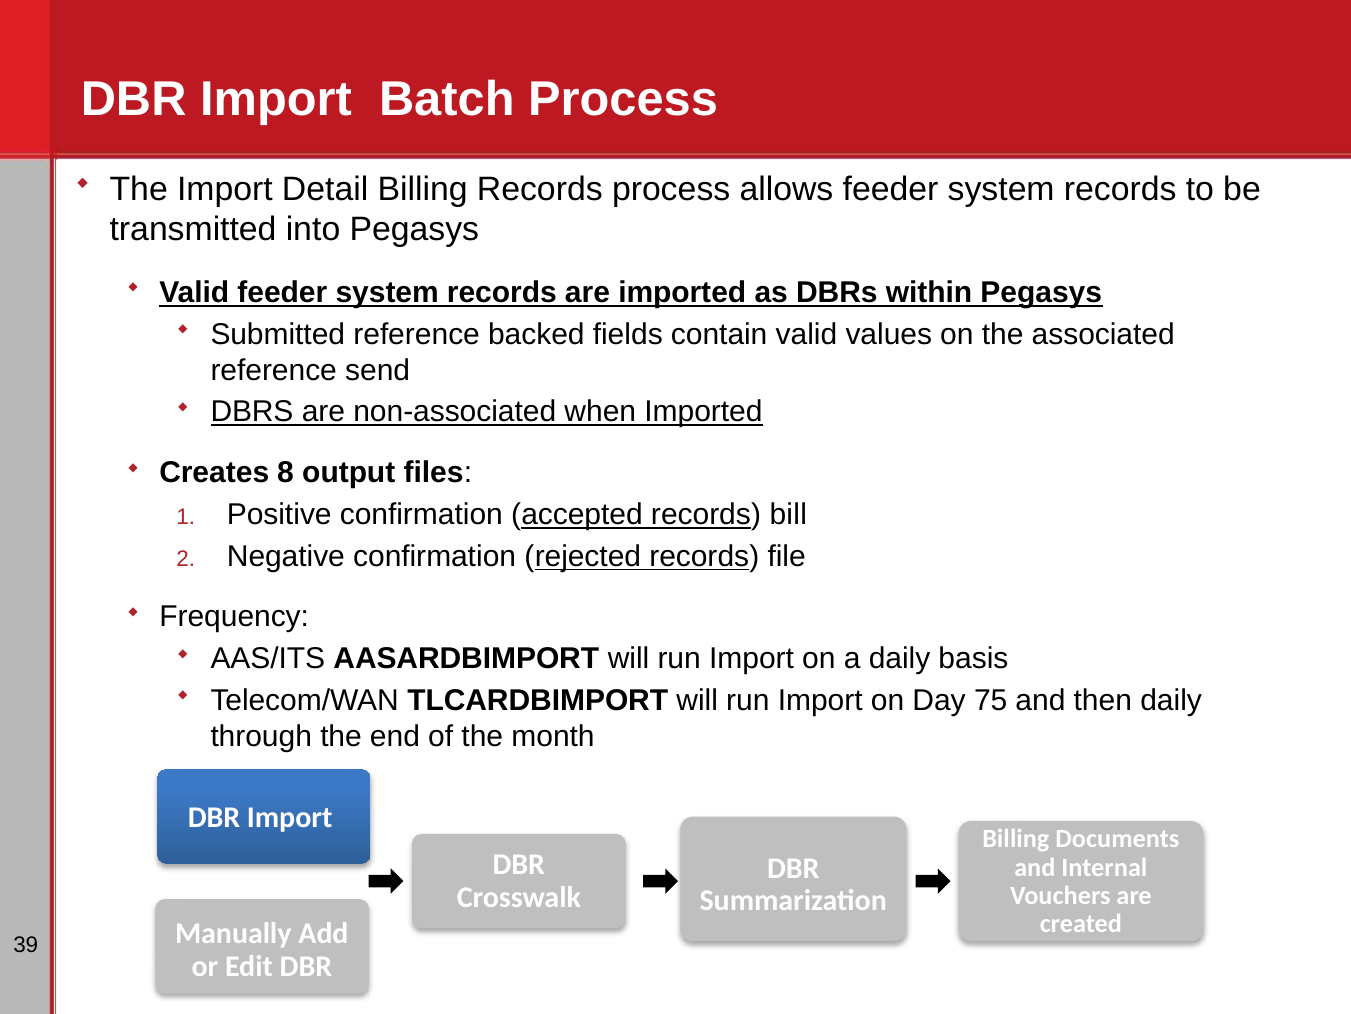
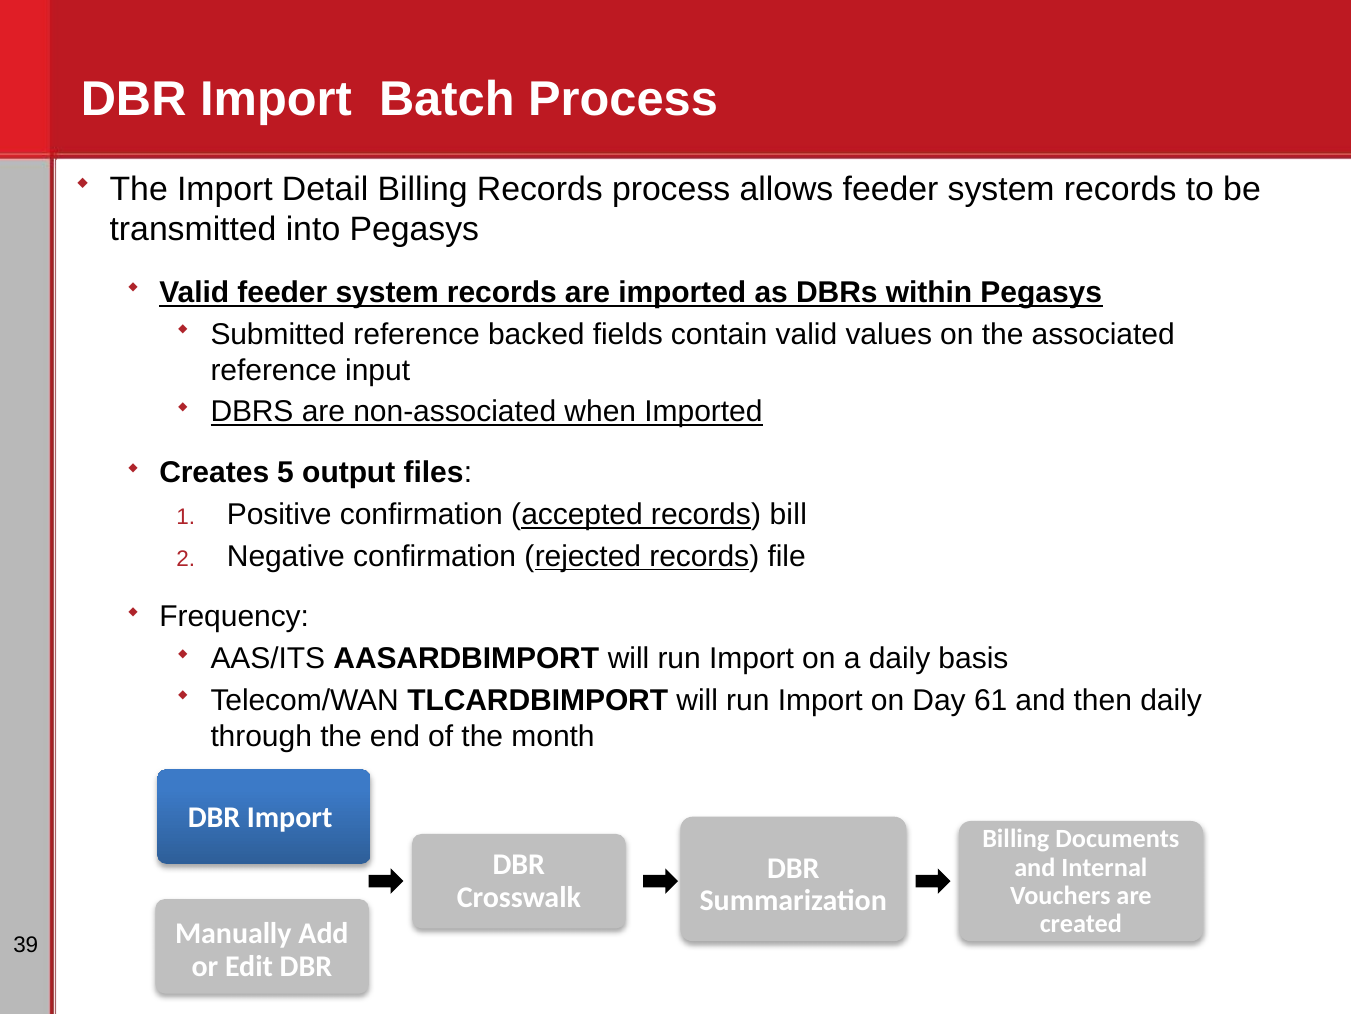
send: send -> input
8: 8 -> 5
75: 75 -> 61
